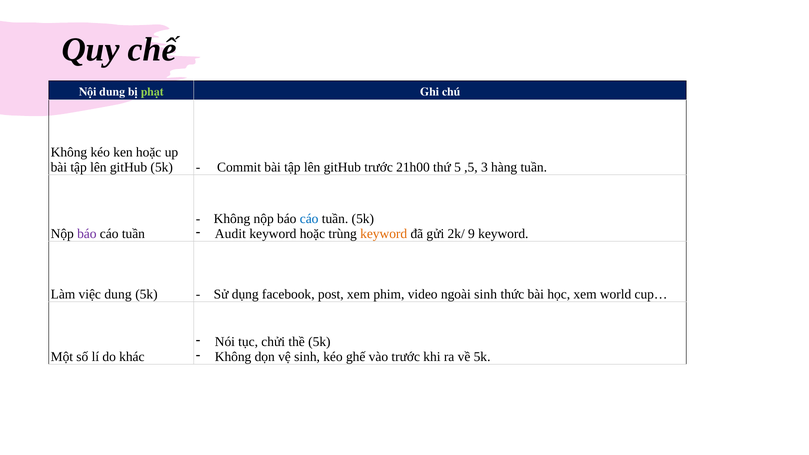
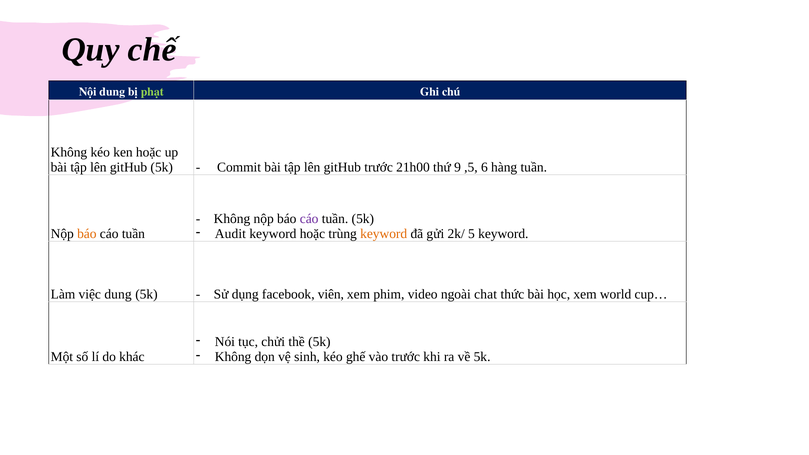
5: 5 -> 9
3: 3 -> 6
cáo at (309, 219) colour: blue -> purple
9: 9 -> 5
báo at (87, 234) colour: purple -> orange
post: post -> viên
ngoài sinh: sinh -> chat
